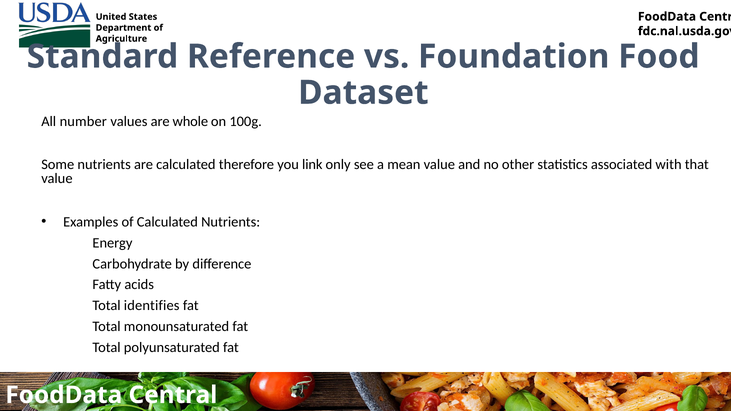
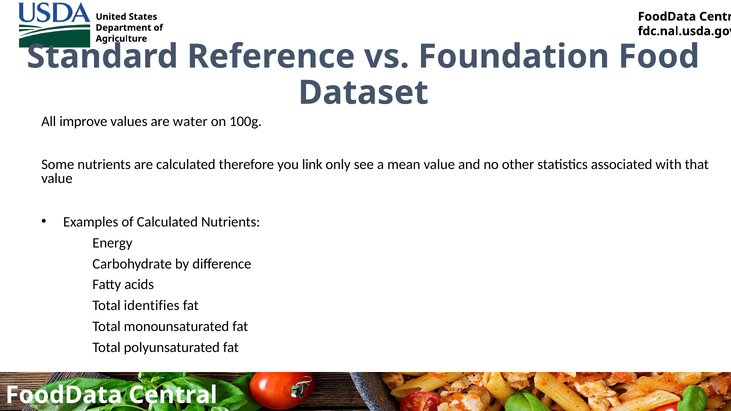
number: number -> improve
whole: whole -> water
